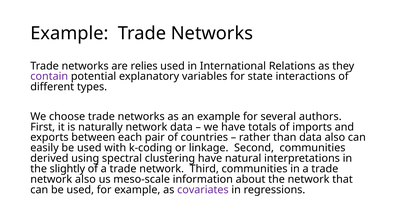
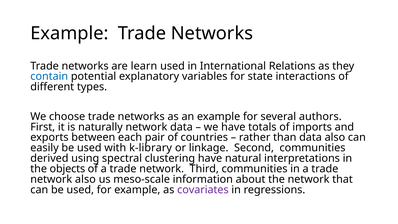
relies: relies -> learn
contain colour: purple -> blue
k-coding: k-coding -> k-library
slightly: slightly -> objects
